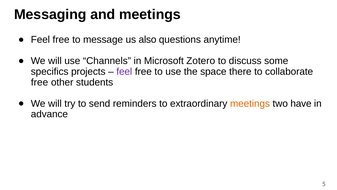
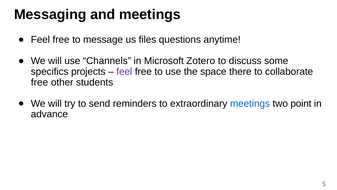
also: also -> files
meetings at (250, 103) colour: orange -> blue
have: have -> point
